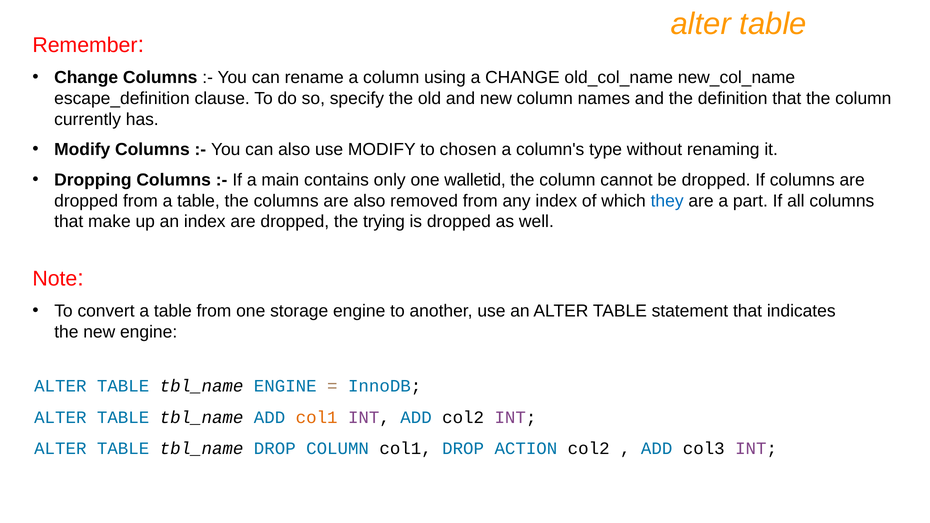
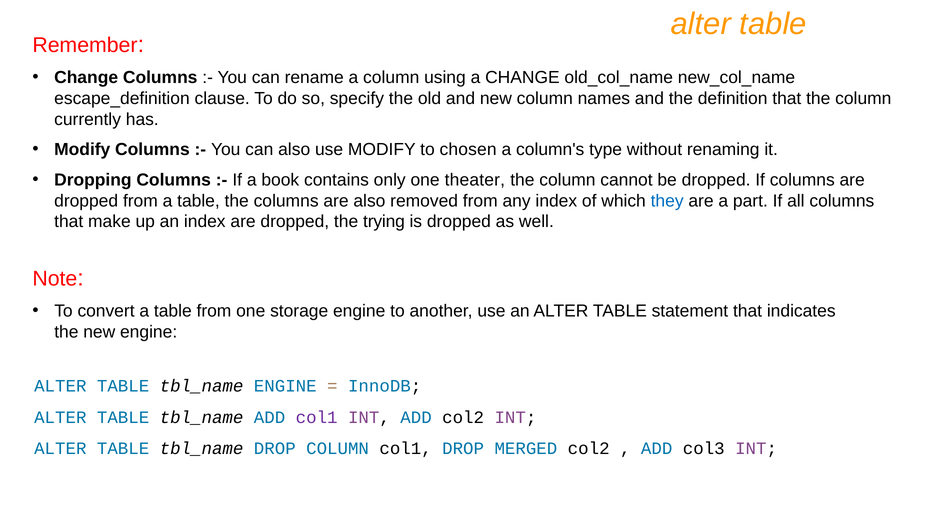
main: main -> book
walletid: walletid -> theater
col1 at (317, 417) colour: orange -> purple
ACTION: ACTION -> MERGED
